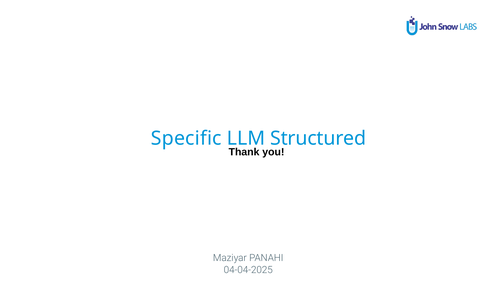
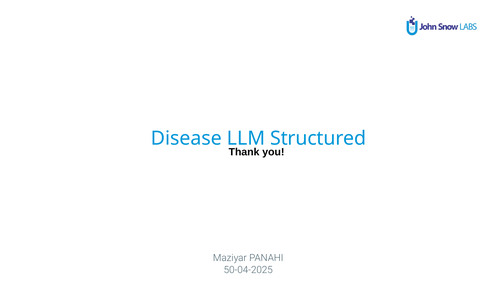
Specific: Specific -> Disease
04-04-2025: 04-04-2025 -> 50-04-2025
